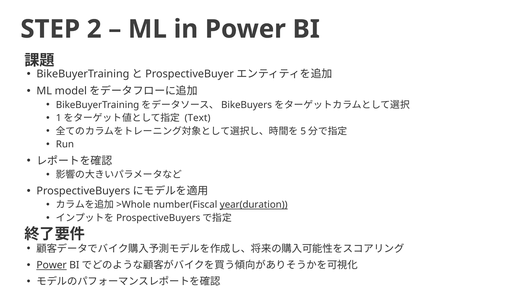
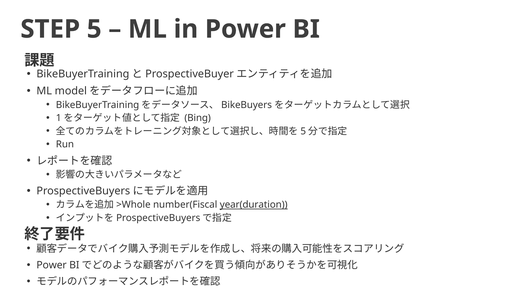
2: 2 -> 5
Text: Text -> Bing
Power at (52, 265) underline: present -> none
